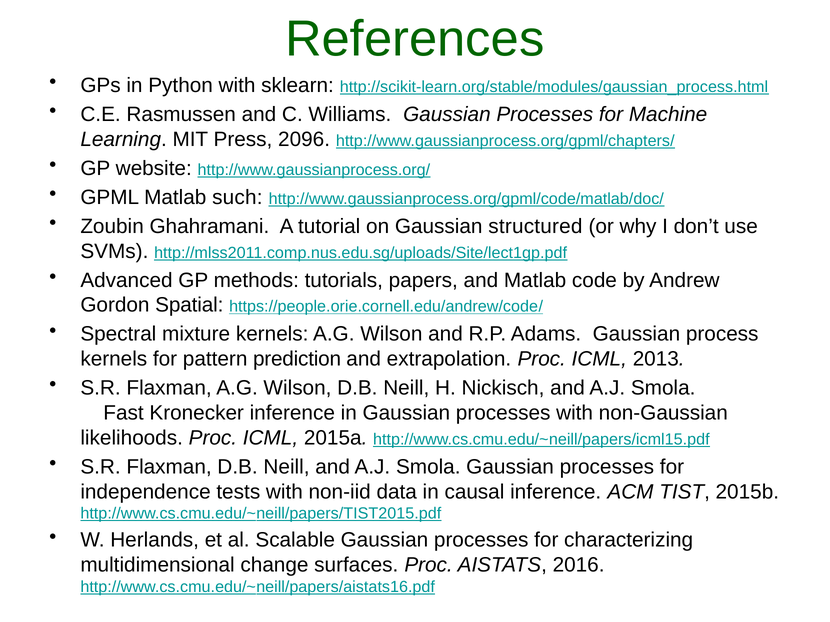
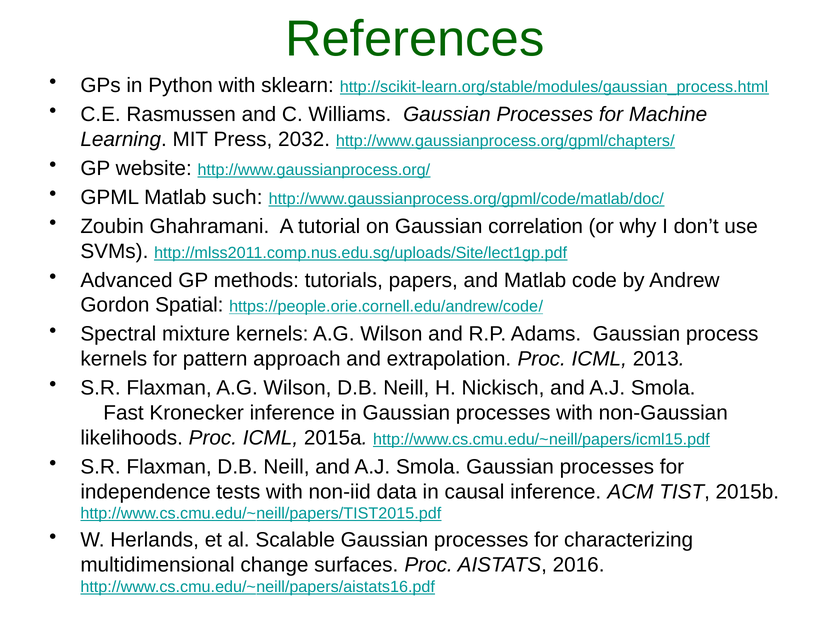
2096: 2096 -> 2032
structured: structured -> correlation
prediction: prediction -> approach
